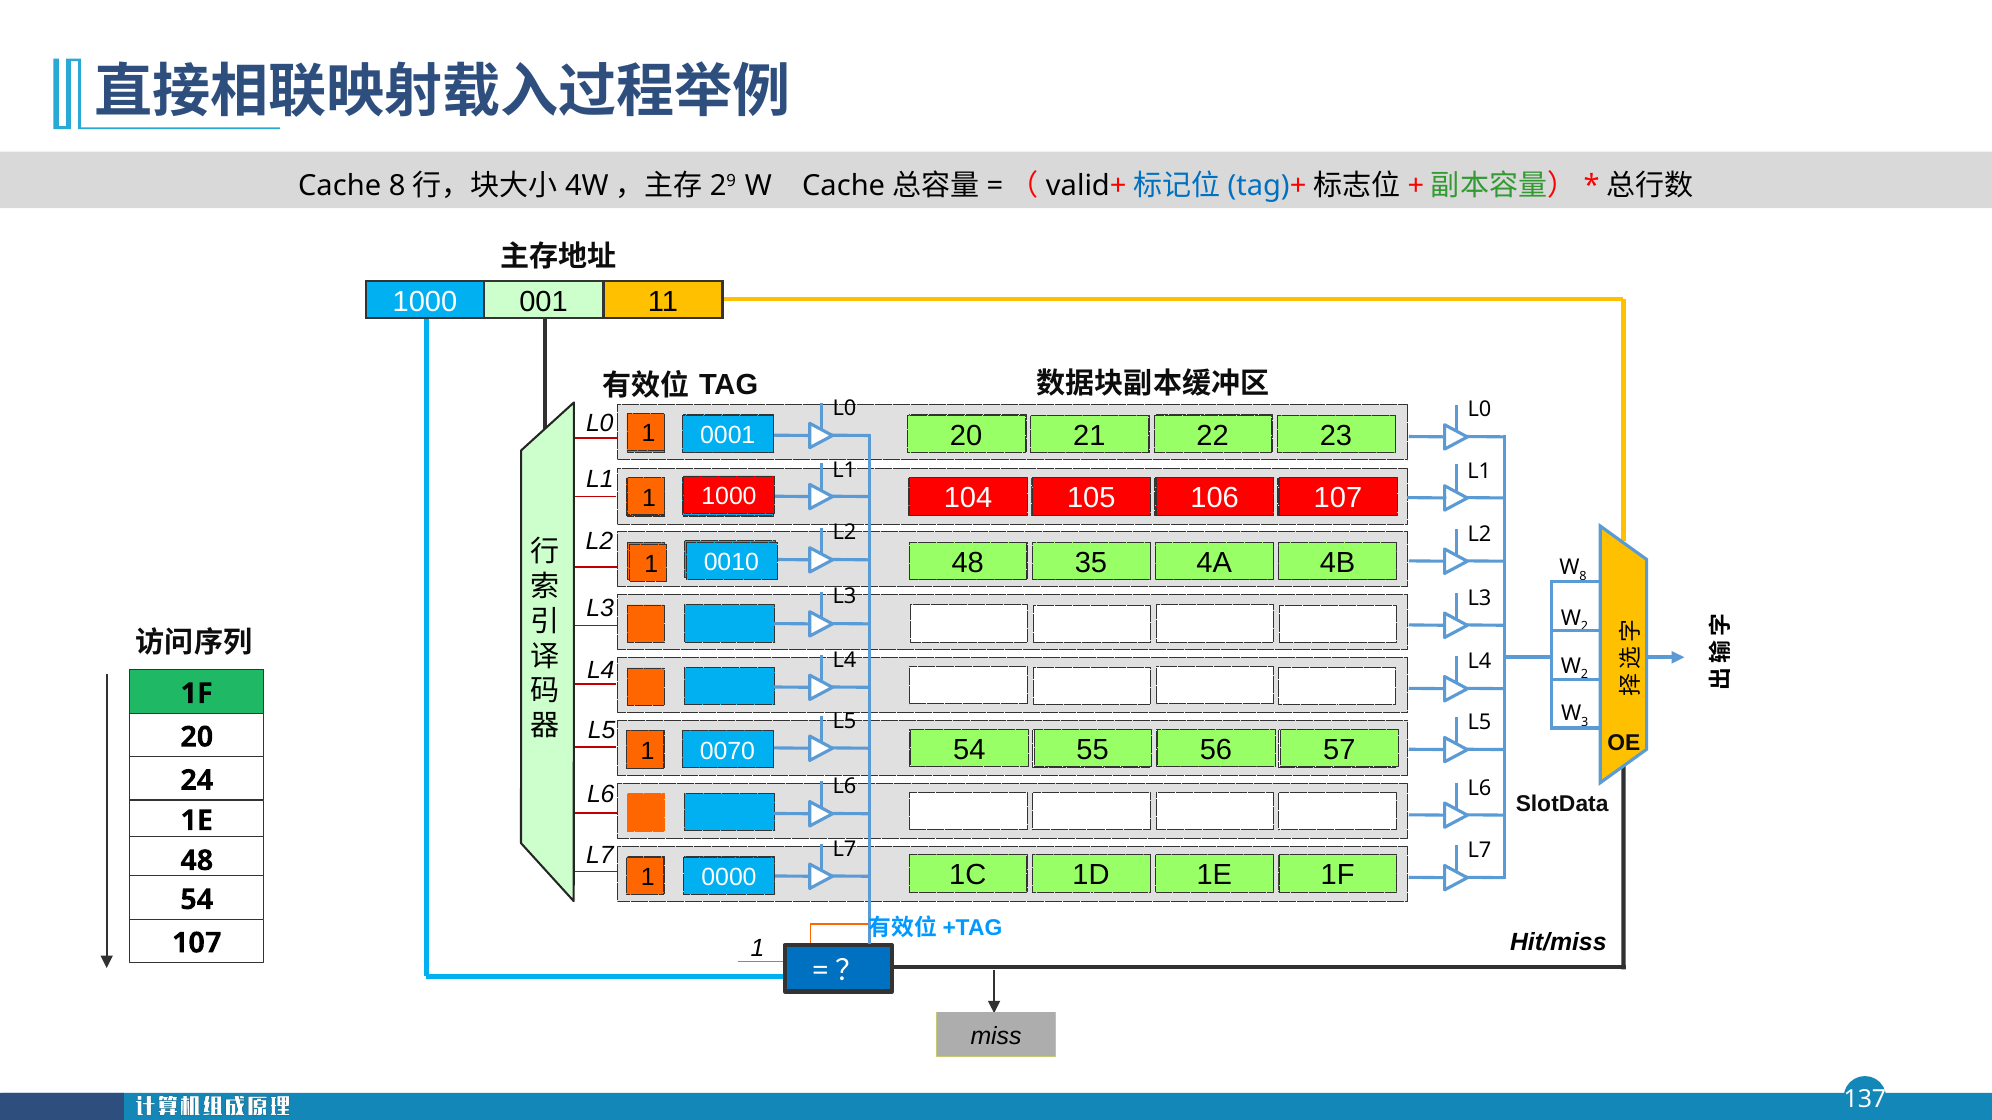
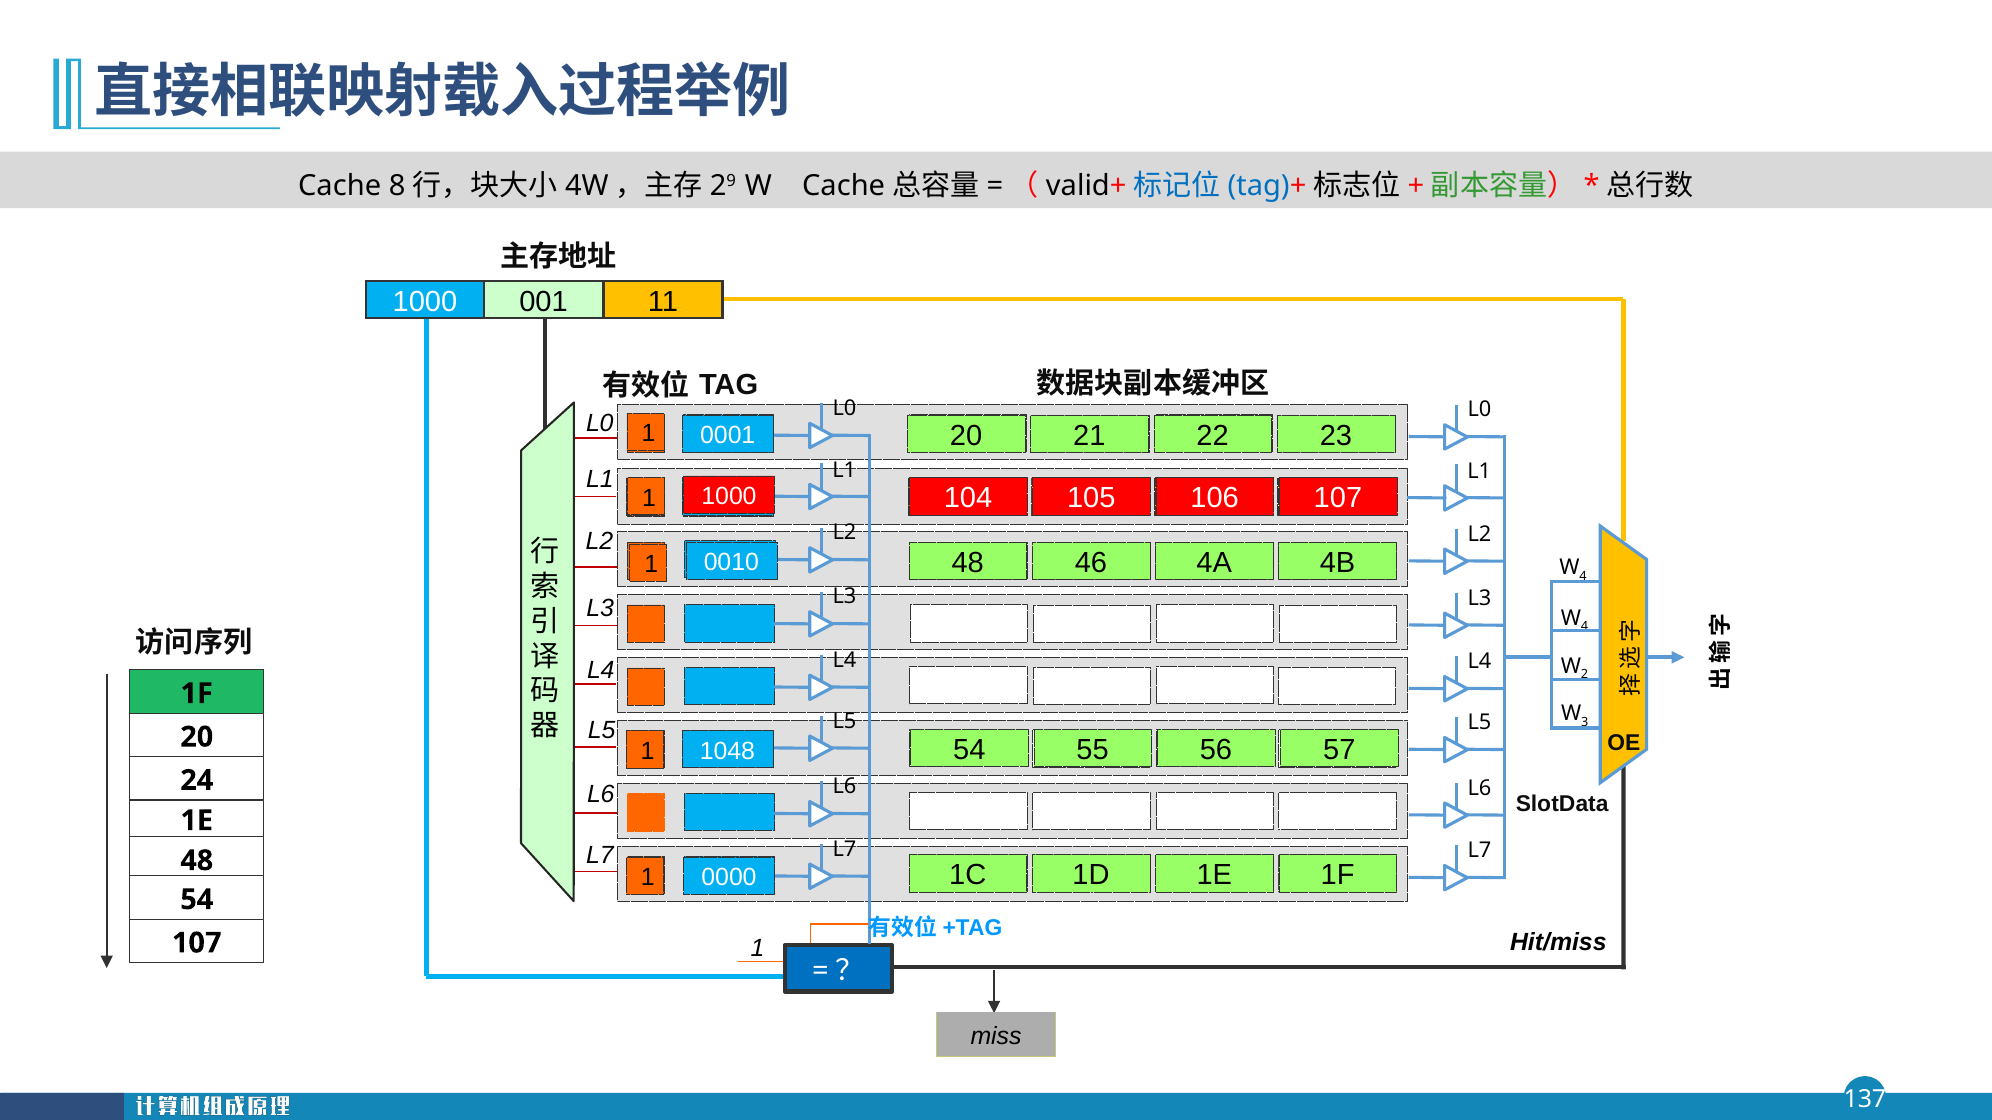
35: 35 -> 46
8 at (1583, 576): 8 -> 4
2 at (1584, 627): 2 -> 4
0070: 0070 -> 1048
